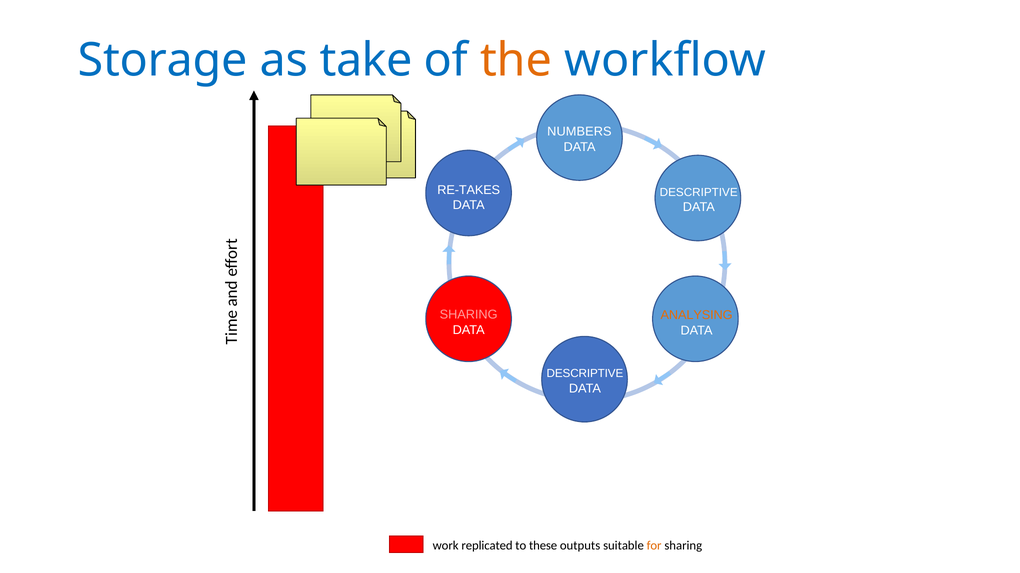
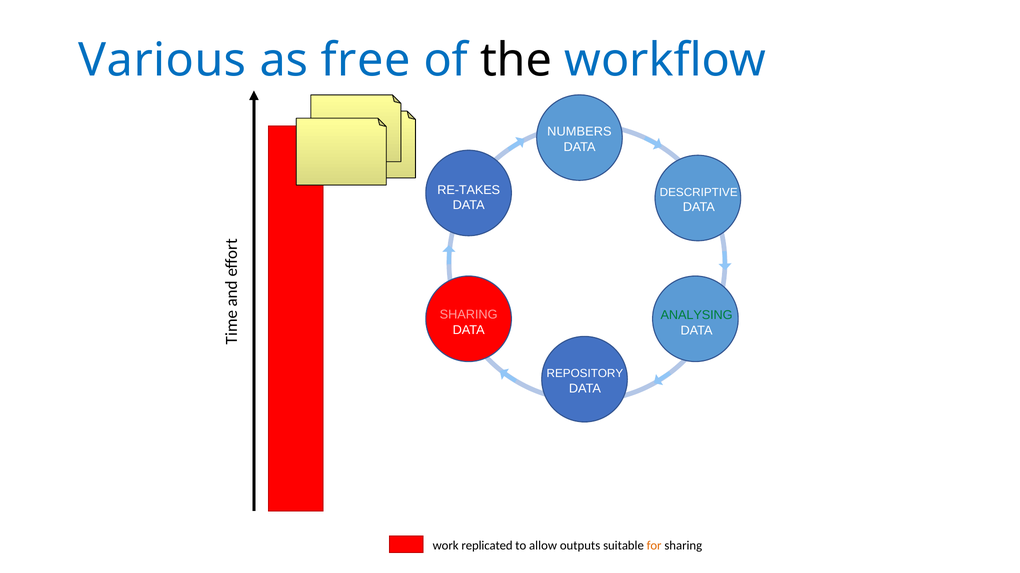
Storage: Storage -> Various
take: take -> free
the colour: orange -> black
ANALYSING colour: orange -> green
DESCRIPTIVE at (585, 374): DESCRIPTIVE -> REPOSITORY
these: these -> allow
